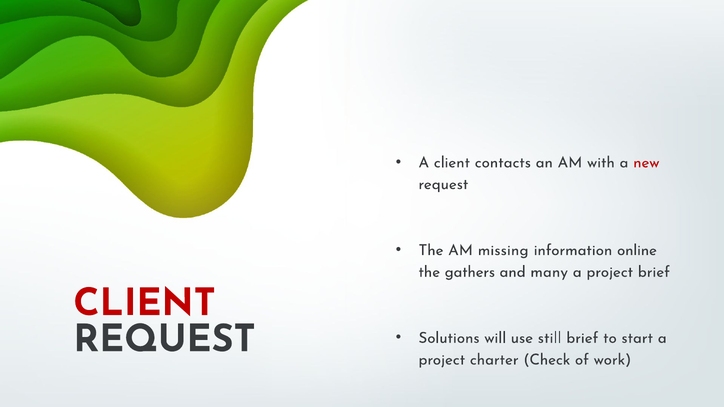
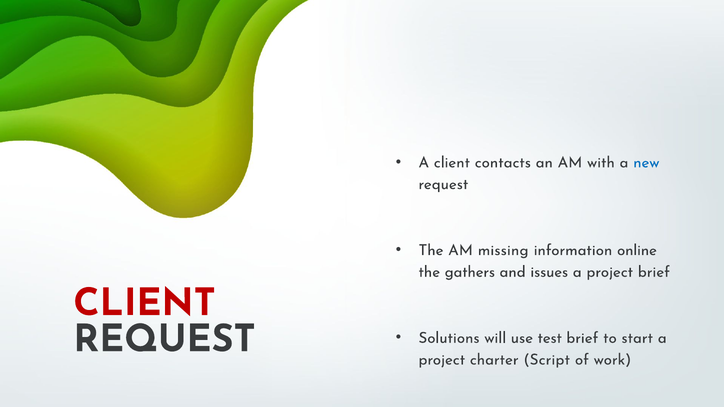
new colour: red -> blue
many: many -> issues
still: still -> test
Check: Check -> Script
